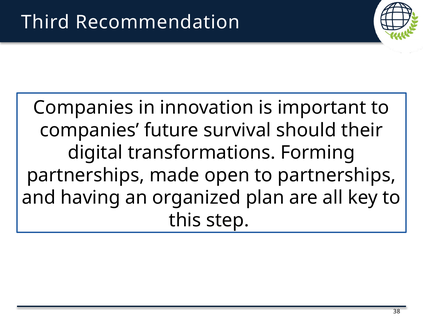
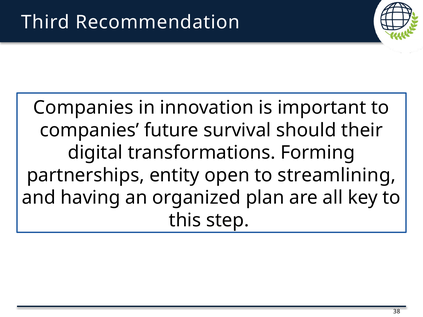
made: made -> entity
to partnerships: partnerships -> streamlining
